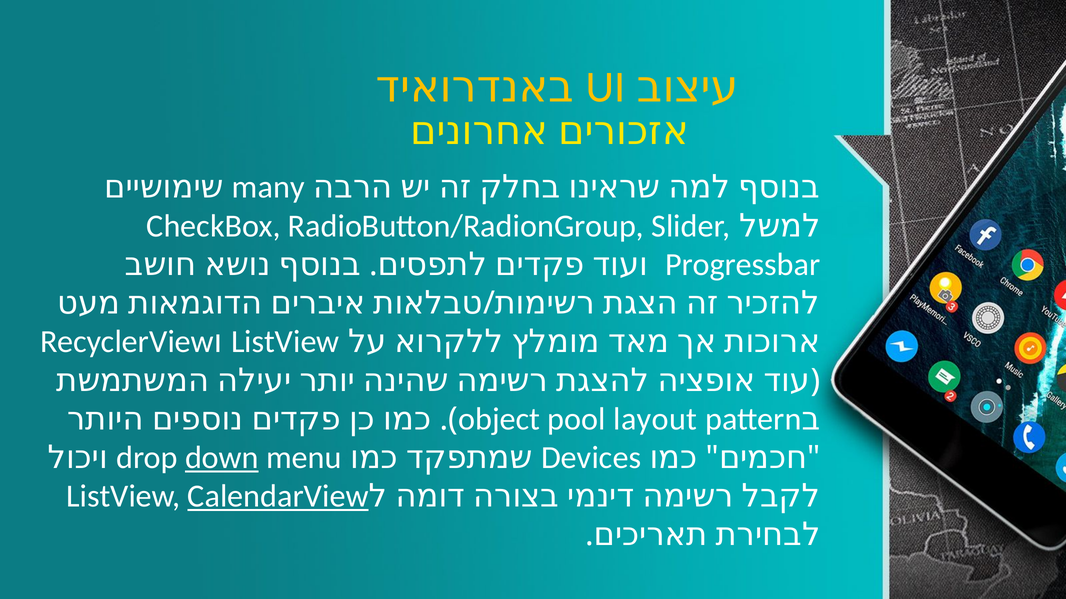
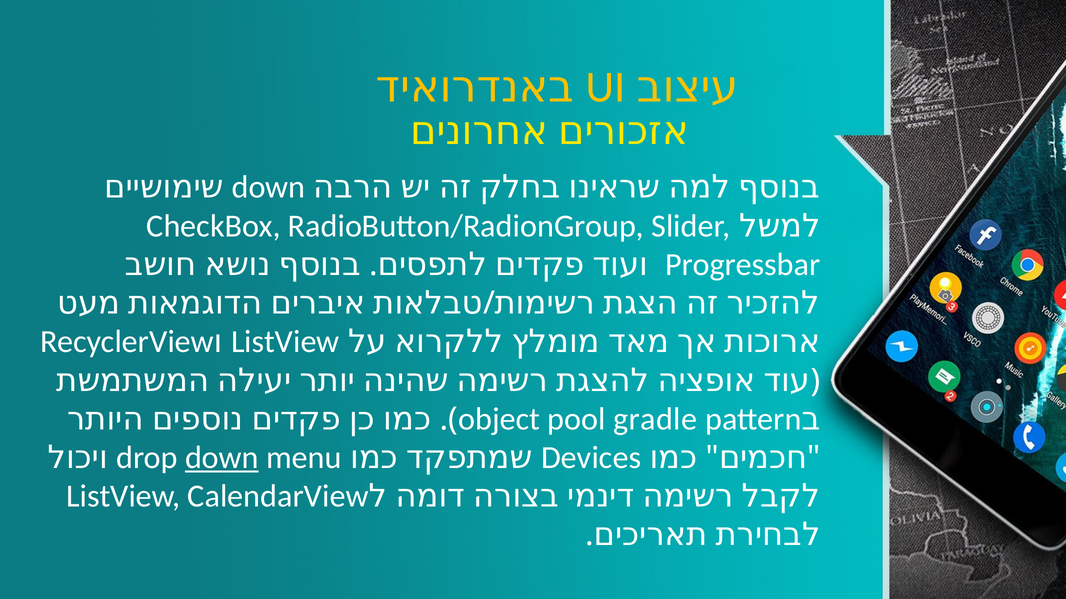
many at (268, 188): many -> down
layout: layout -> gradle
CalendarView underline: present -> none
